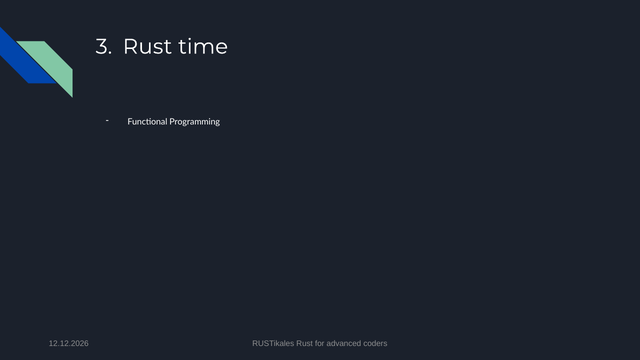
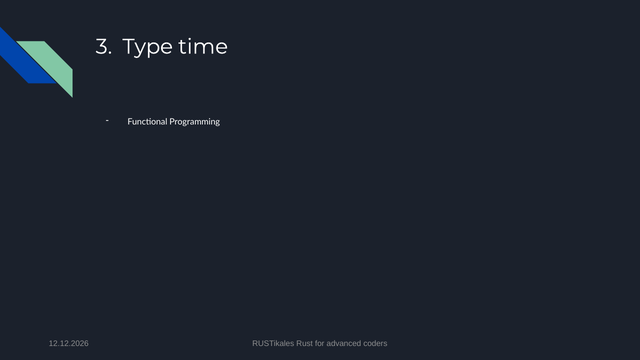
Rust at (147, 47): Rust -> Type
